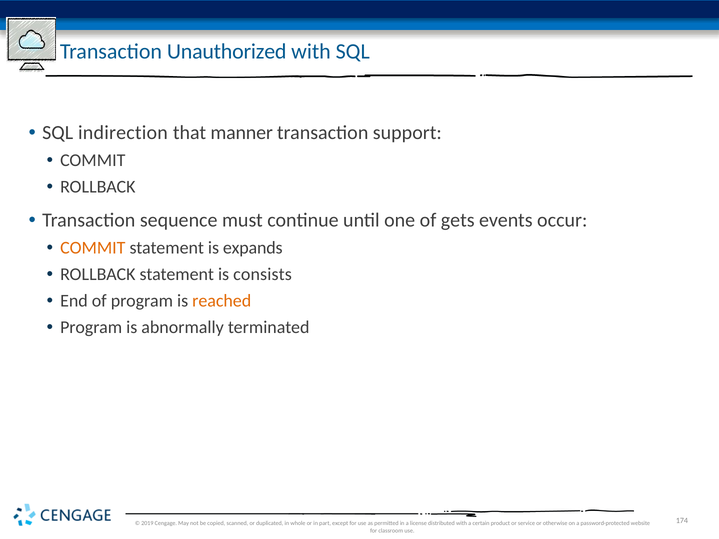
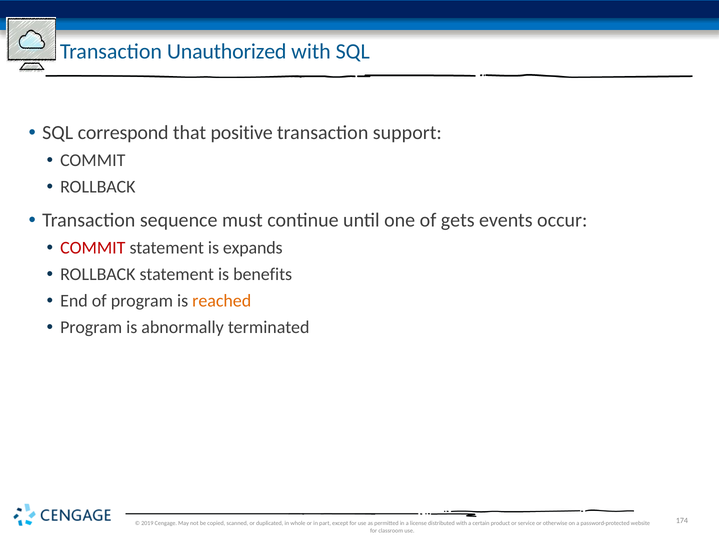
indirection: indirection -> correspond
manner: manner -> positive
COMMIT at (93, 248) colour: orange -> red
consists: consists -> benefits
